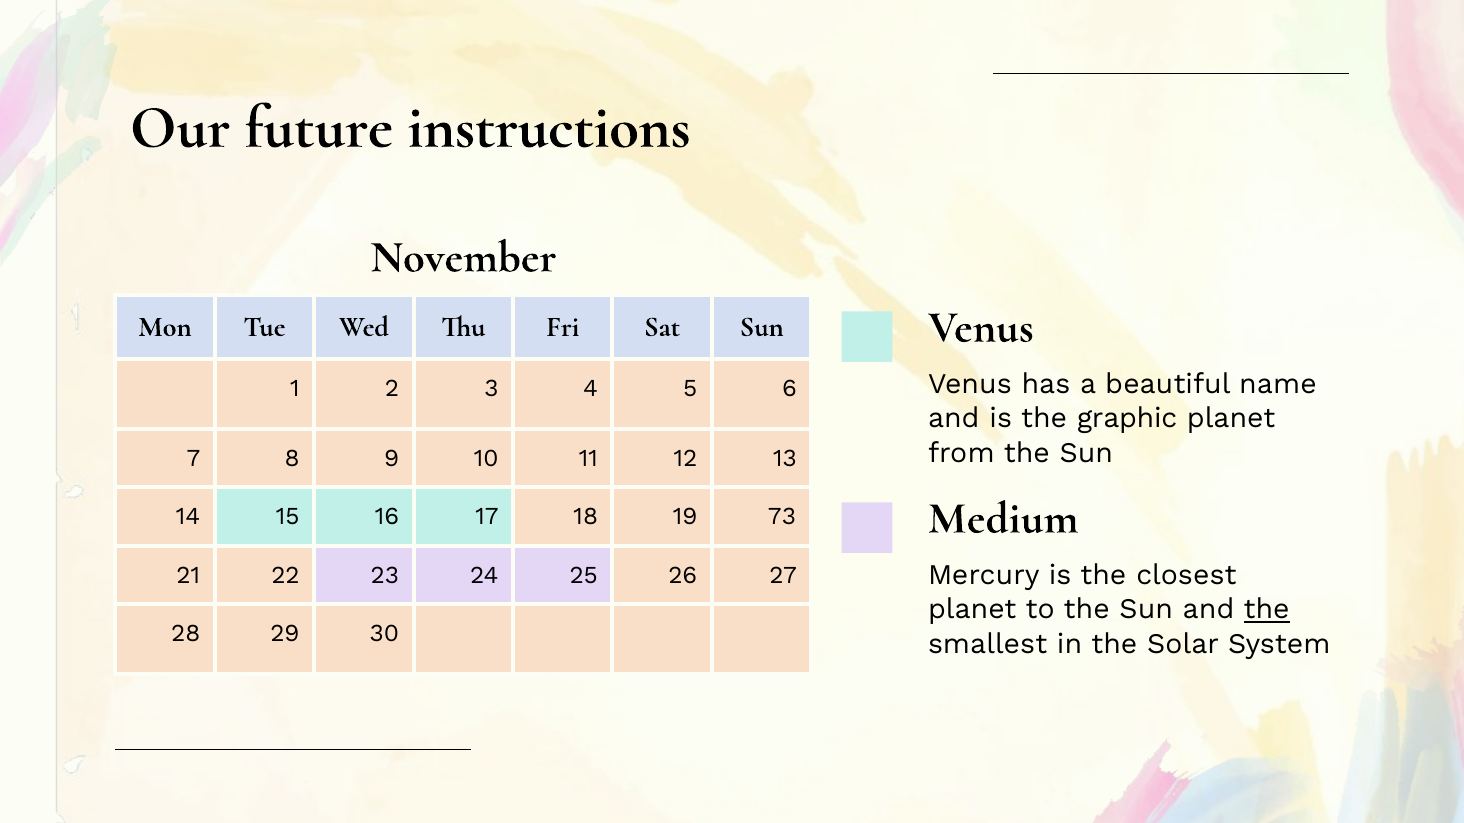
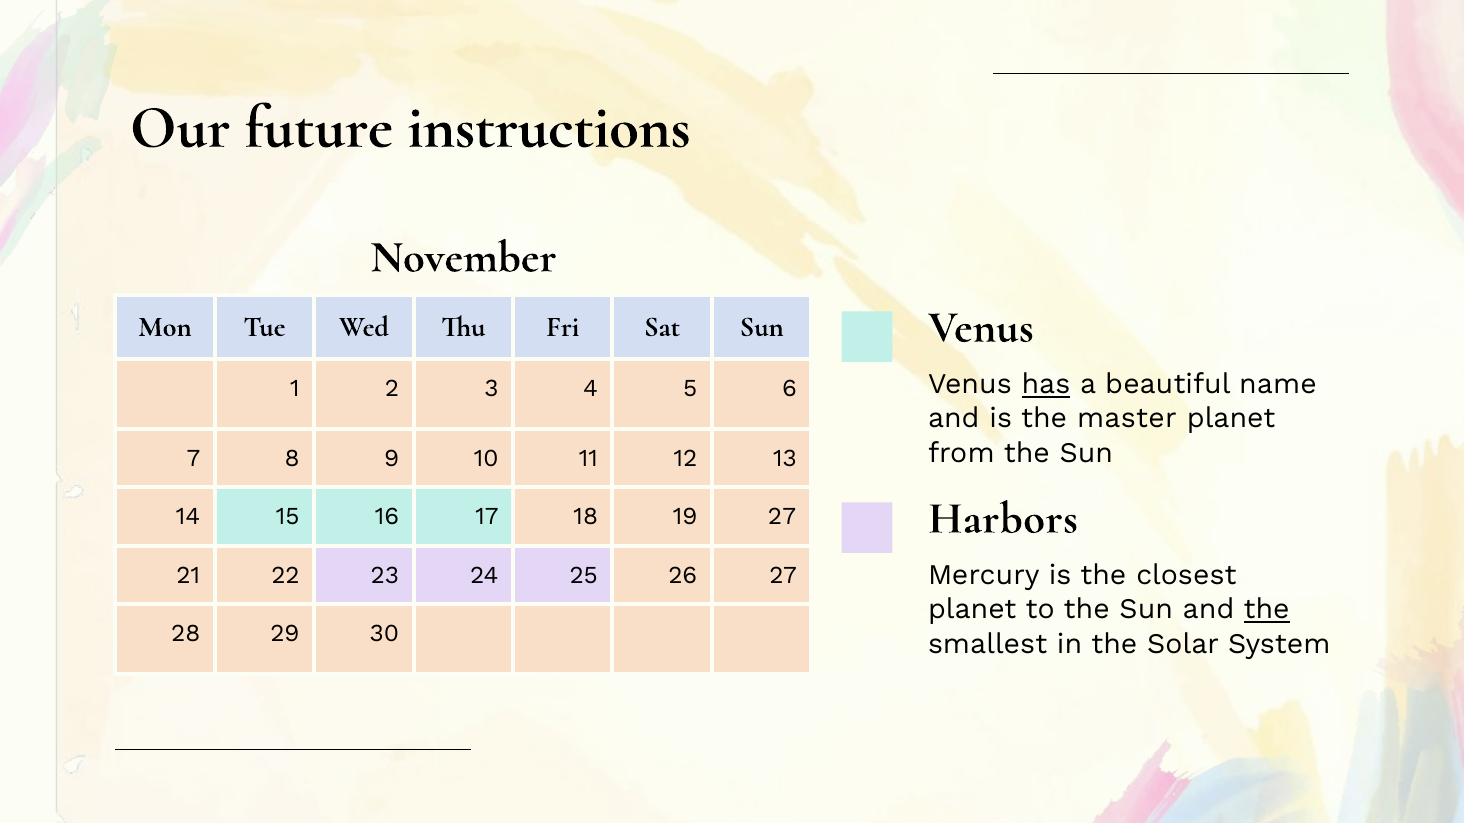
has underline: none -> present
graphic: graphic -> master
Medium: Medium -> Harbors
19 73: 73 -> 27
